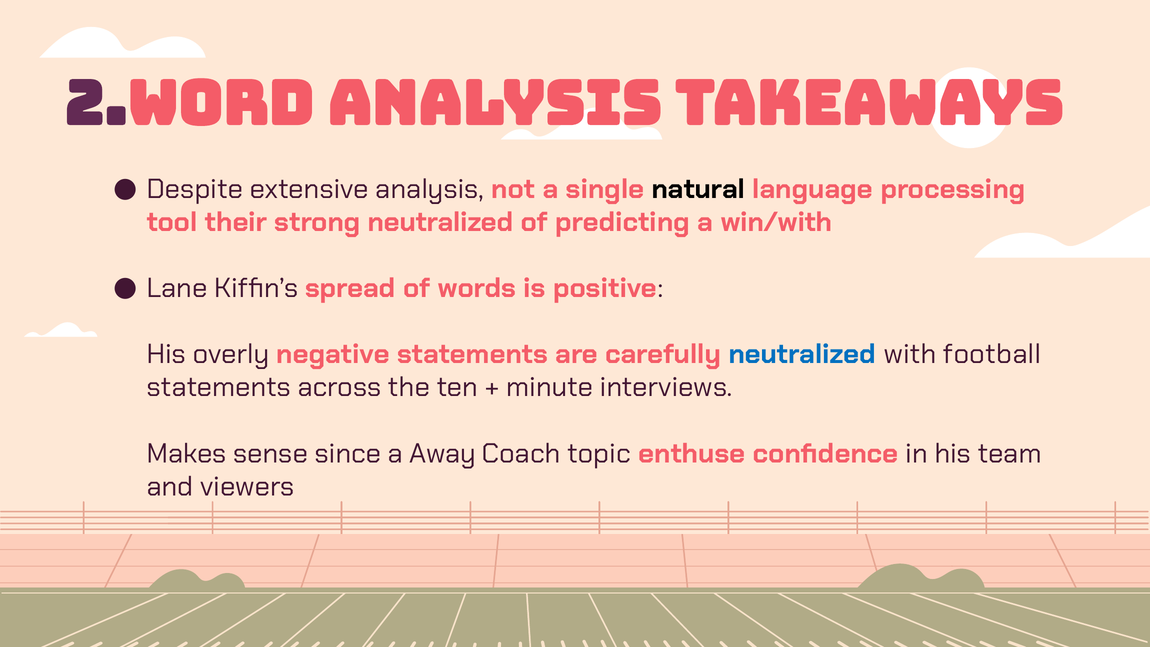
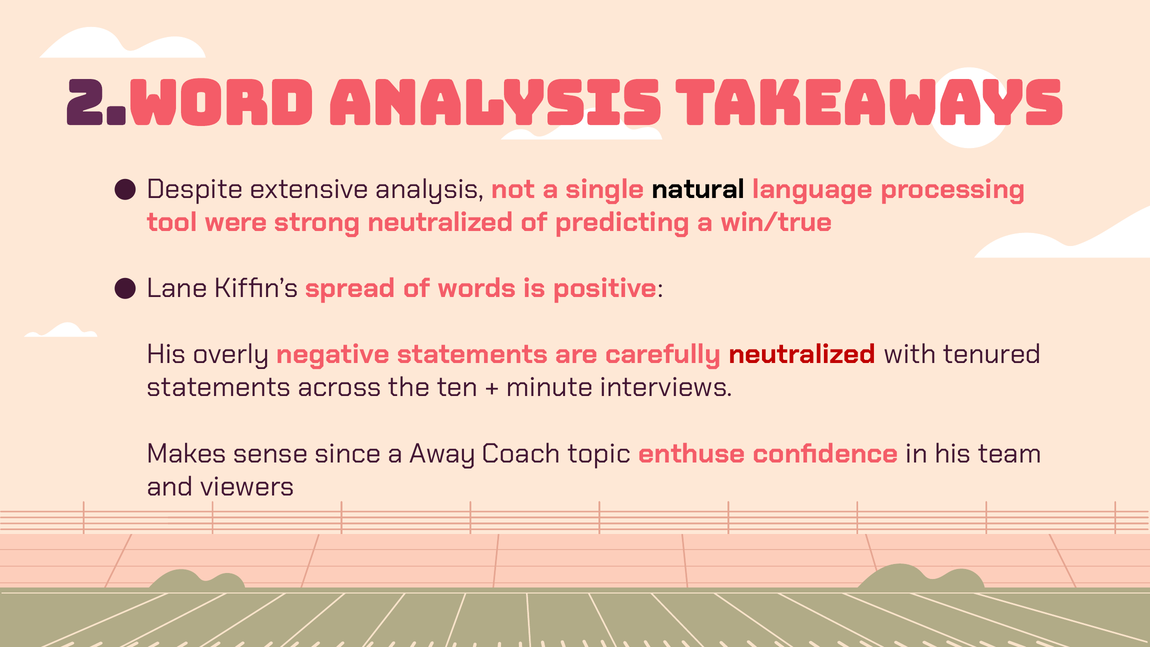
their: their -> were
win/with: win/with -> win/true
neutralized at (802, 354) colour: blue -> red
football: football -> tenured
